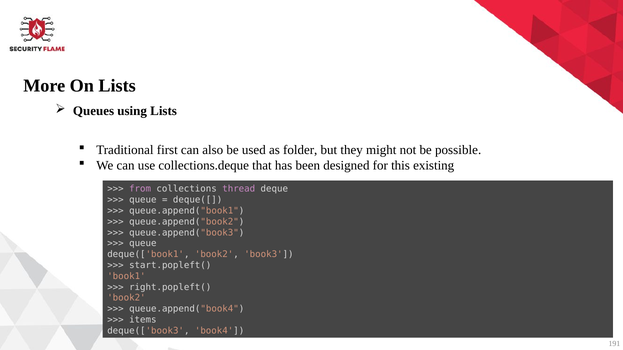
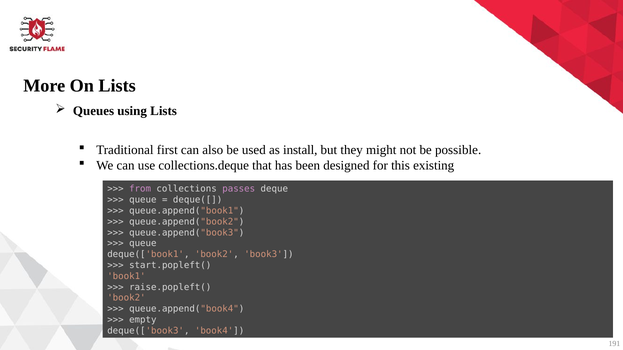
folder: folder -> install
thread: thread -> passes
right.popleft(: right.popleft( -> raise.popleft(
items: items -> empty
